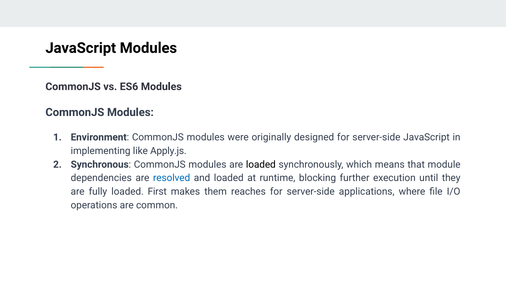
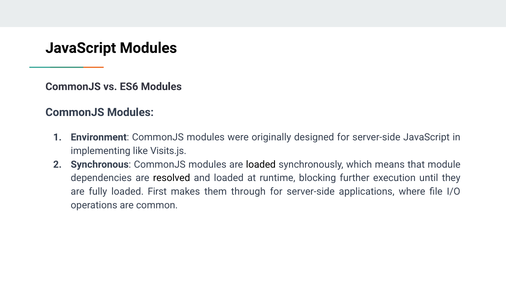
Apply.js: Apply.js -> Visits.js
resolved colour: blue -> black
reaches: reaches -> through
